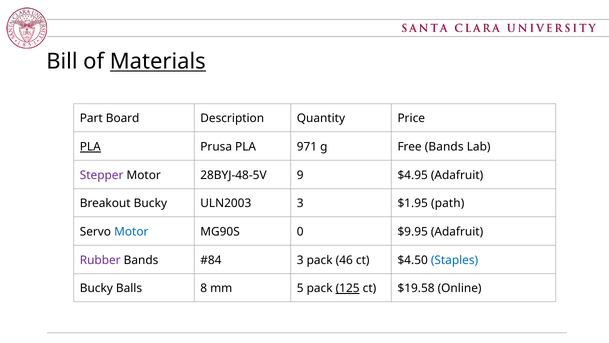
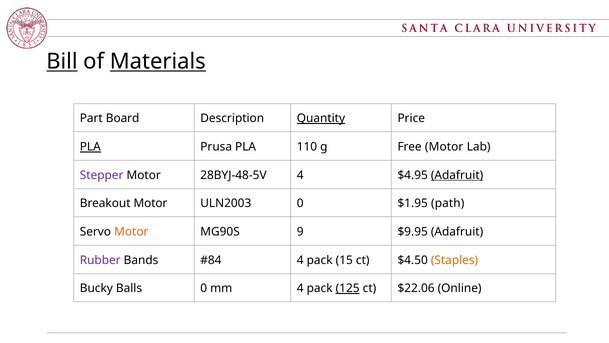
Bill underline: none -> present
Quantity underline: none -> present
971: 971 -> 110
Free Bands: Bands -> Motor
28BYJ-48-5V 9: 9 -> 4
Adafruit at (457, 175) underline: none -> present
Breakout Bucky: Bucky -> Motor
ULN2003 3: 3 -> 0
Motor at (131, 232) colour: blue -> orange
0: 0 -> 9
3 at (300, 260): 3 -> 4
46: 46 -> 15
Staples colour: blue -> orange
Balls 8: 8 -> 0
mm 5: 5 -> 4
$19.58: $19.58 -> $22.06
